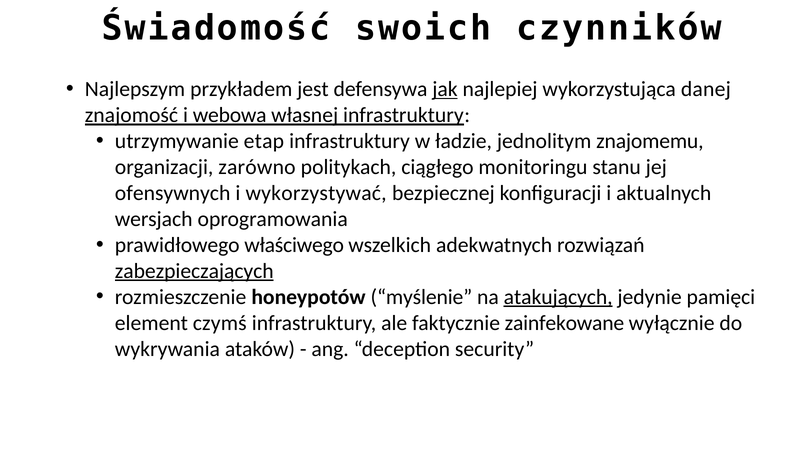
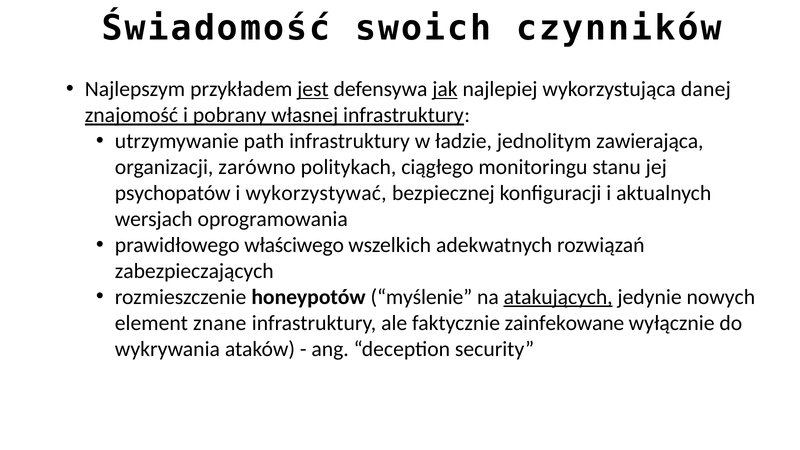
jest underline: none -> present
webowa: webowa -> pobrany
etap: etap -> path
znajomemu: znajomemu -> zawierająca
ofensywnych: ofensywnych -> psychopatów
zabezpieczających underline: present -> none
pamięci: pamięci -> nowych
czymś: czymś -> znane
